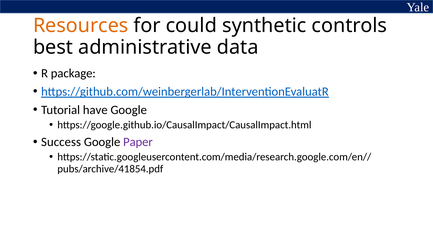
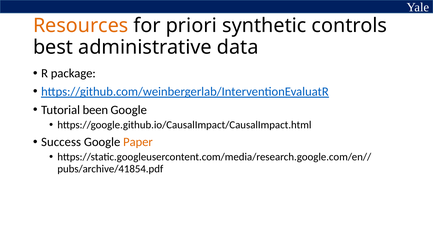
could: could -> priori
have: have -> been
Paper colour: purple -> orange
